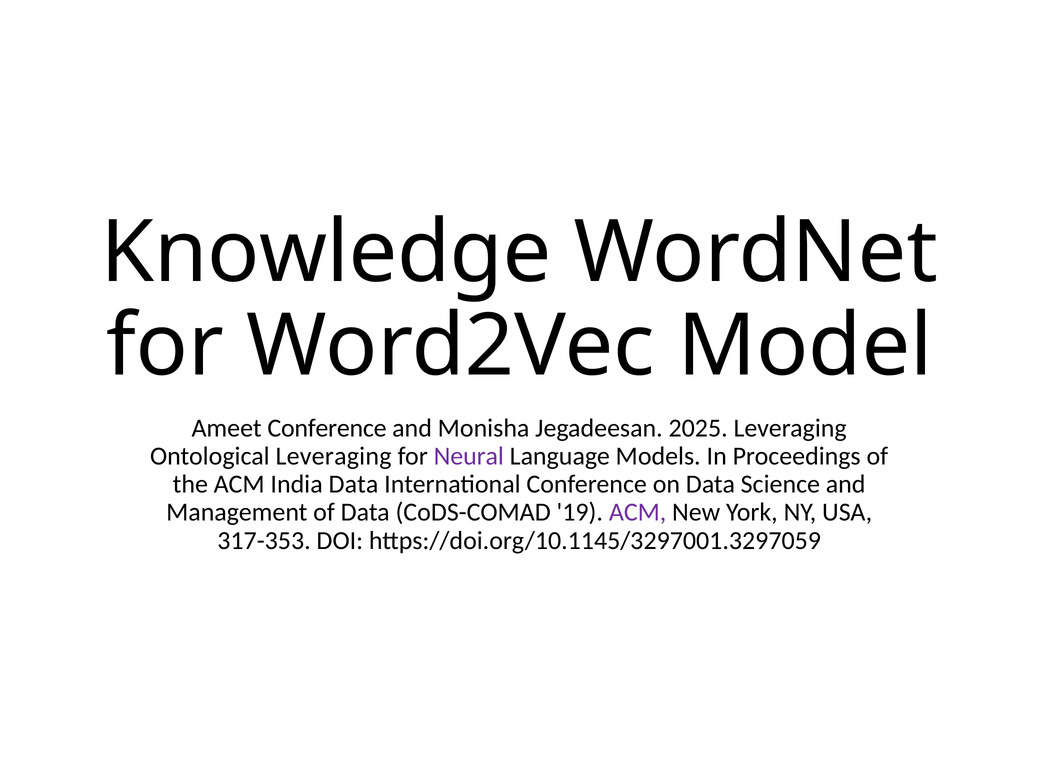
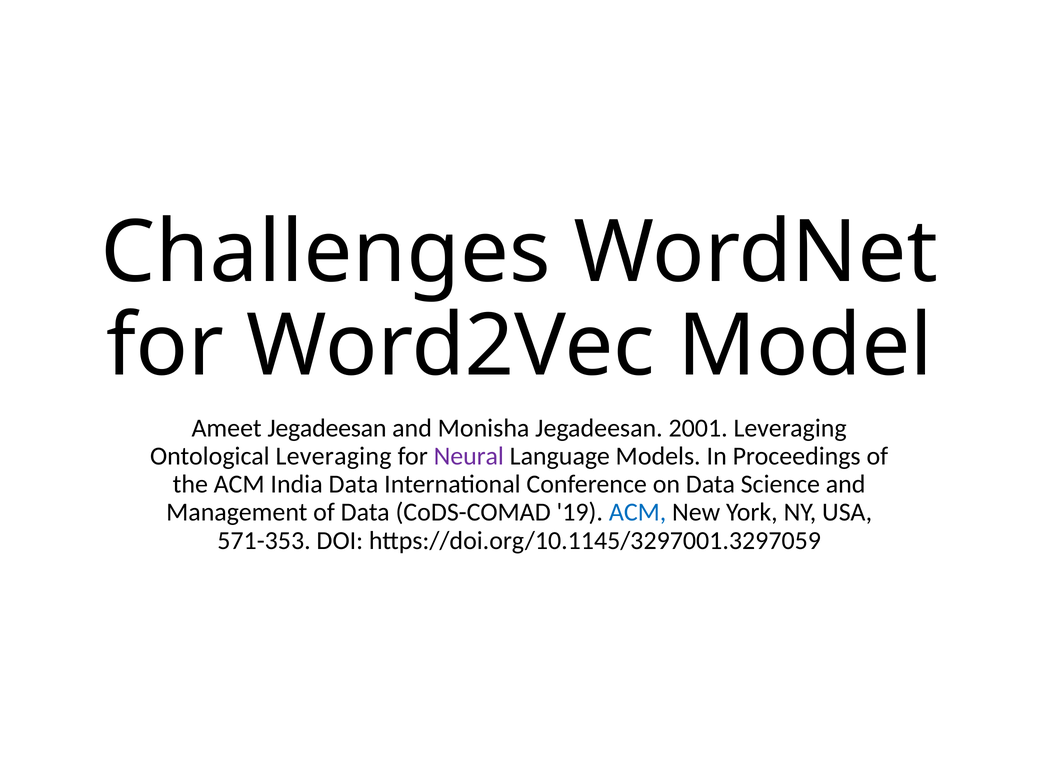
Knowledge: Knowledge -> Challenges
Ameet Conference: Conference -> Jegadeesan
2025: 2025 -> 2001
ACM at (638, 513) colour: purple -> blue
317-353: 317-353 -> 571-353
